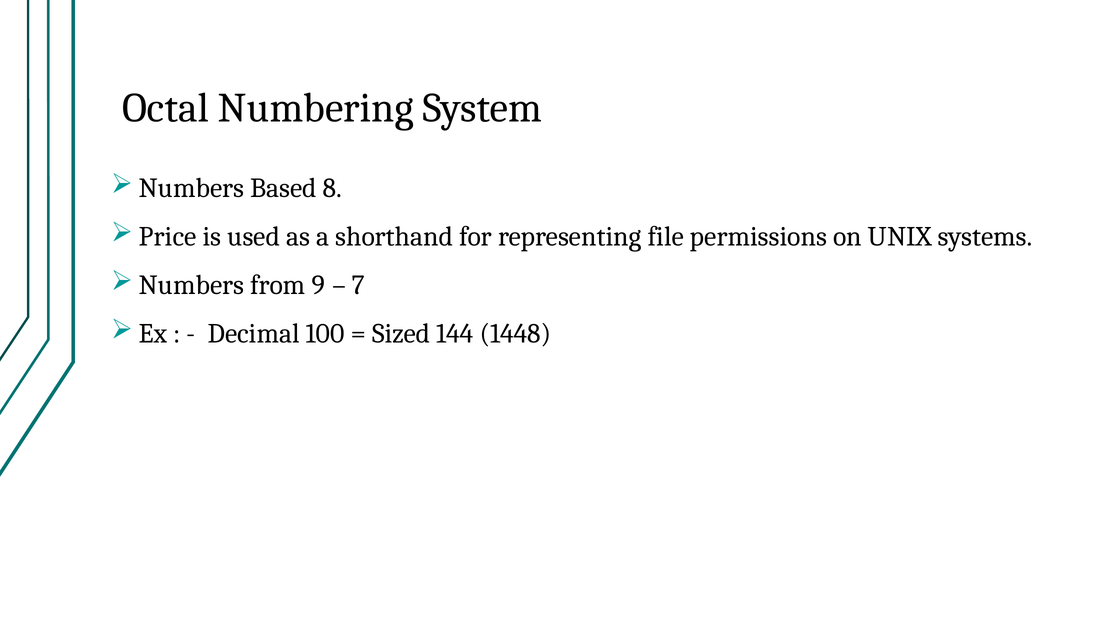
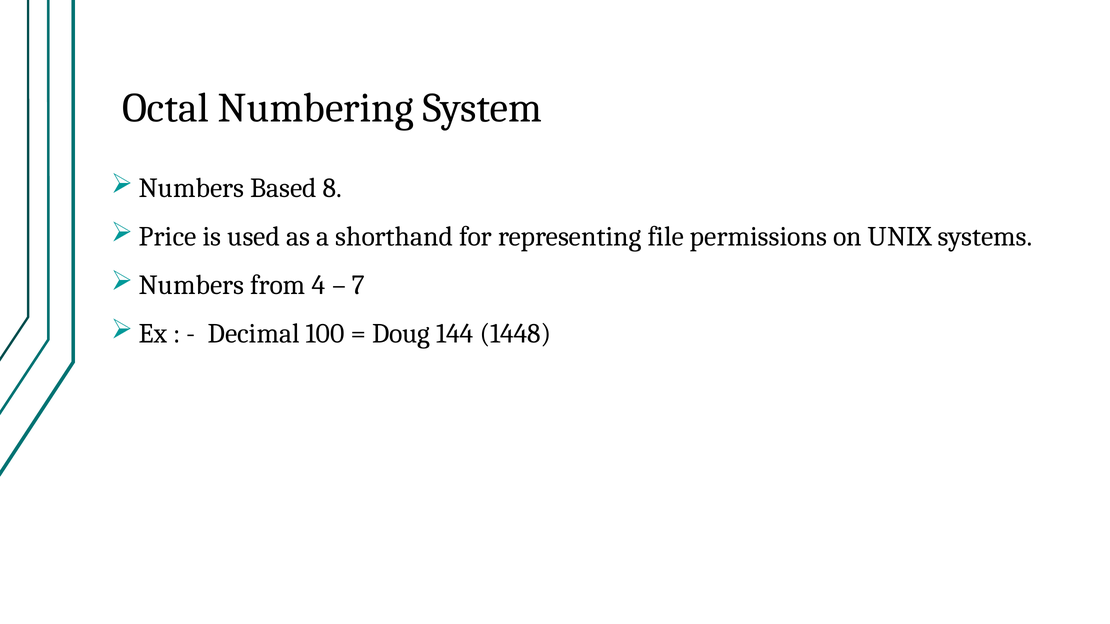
9: 9 -> 4
Sized: Sized -> Doug
